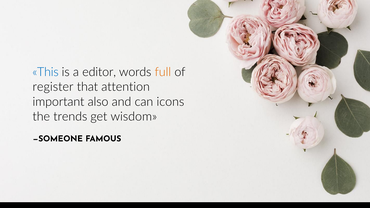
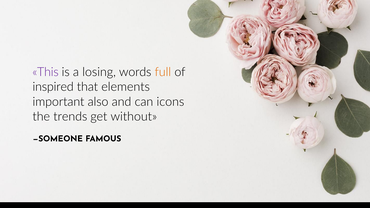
This colour: blue -> purple
editor: editor -> losing
register: register -> inspired
attention: attention -> elements
wisdom: wisdom -> without
